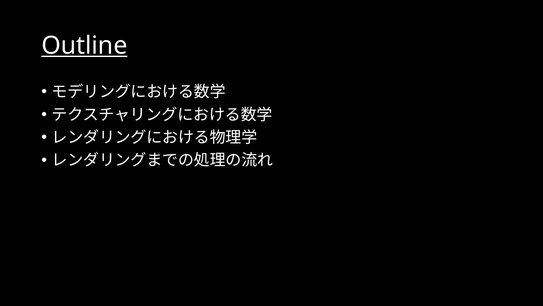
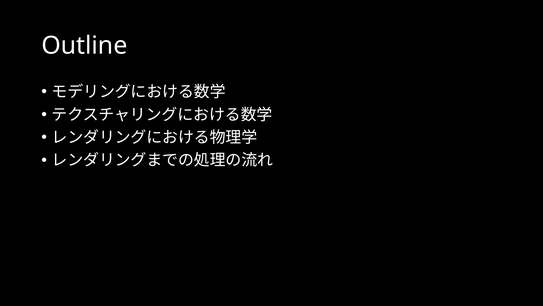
Outline underline: present -> none
